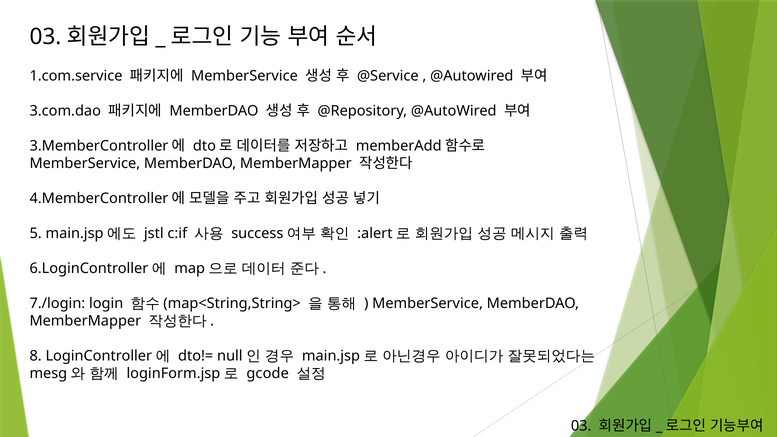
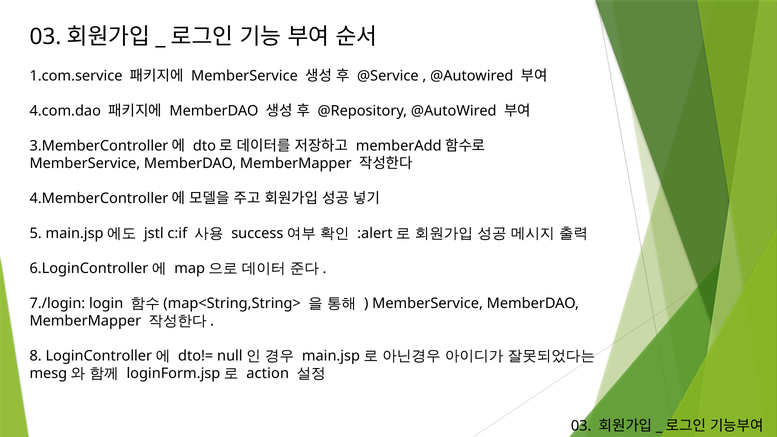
3.com.dao: 3.com.dao -> 4.com.dao
gcode: gcode -> action
